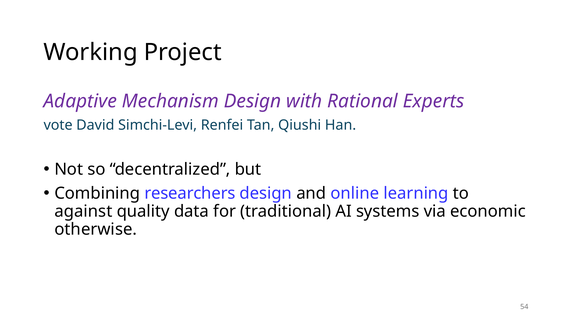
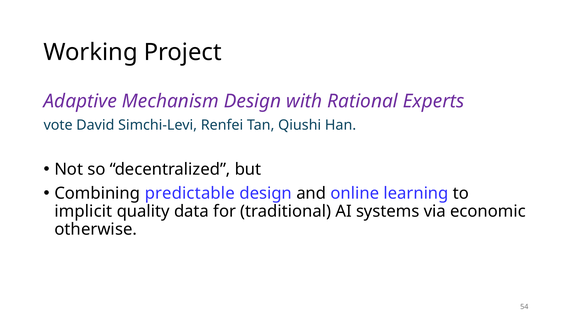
researchers: researchers -> predictable
against: against -> implicit
